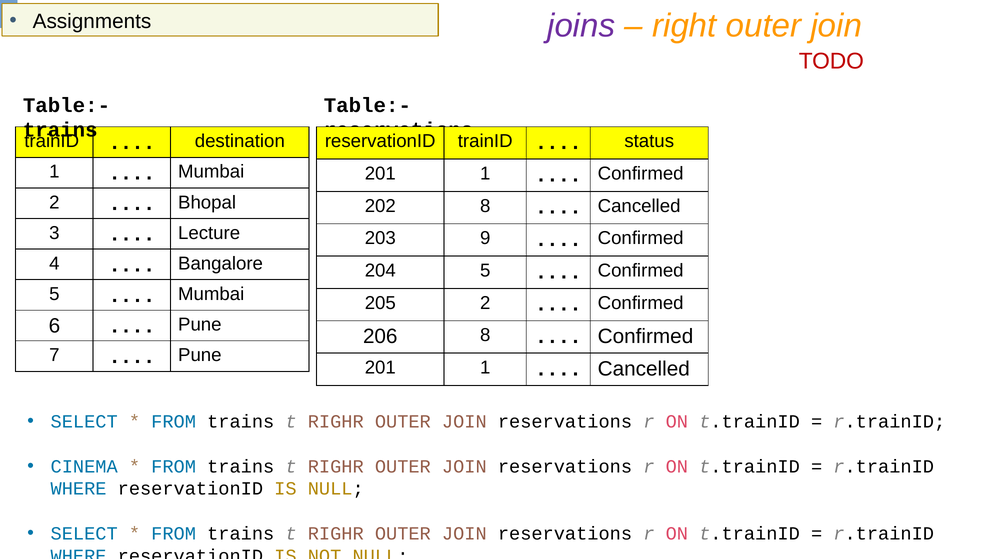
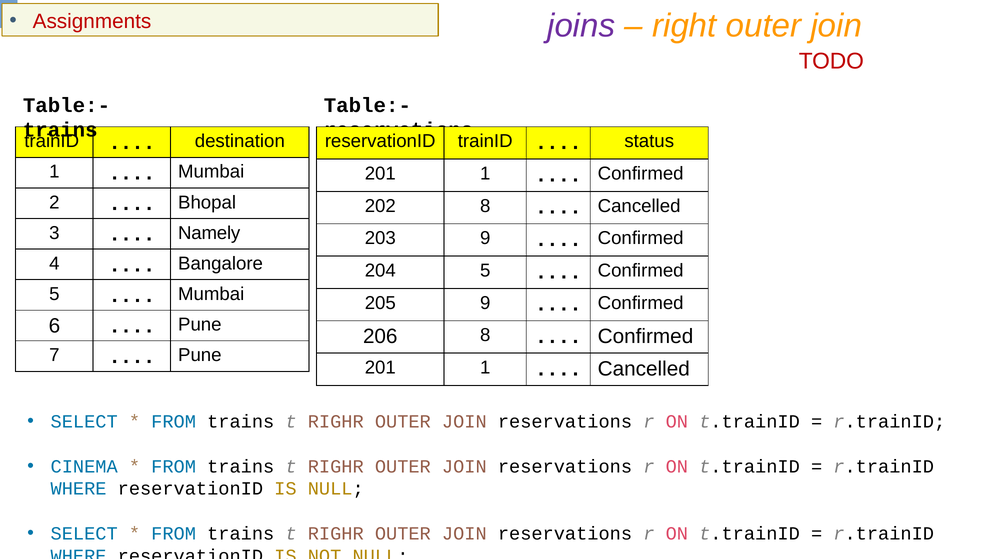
Assignments colour: black -> red
Lecture: Lecture -> Namely
205 2: 2 -> 9
